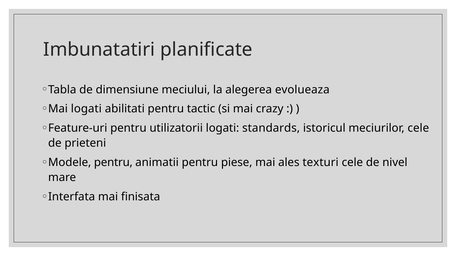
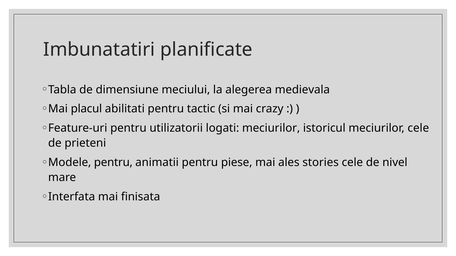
evolueaza: evolueaza -> medievala
Mai logati: logati -> placul
logati standards: standards -> meciurilor
texturi: texturi -> stories
